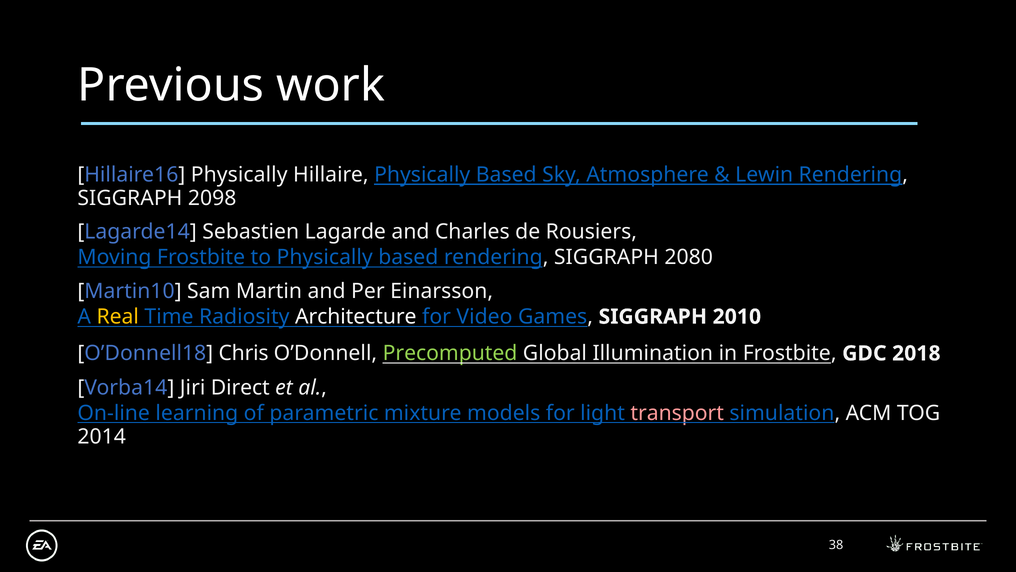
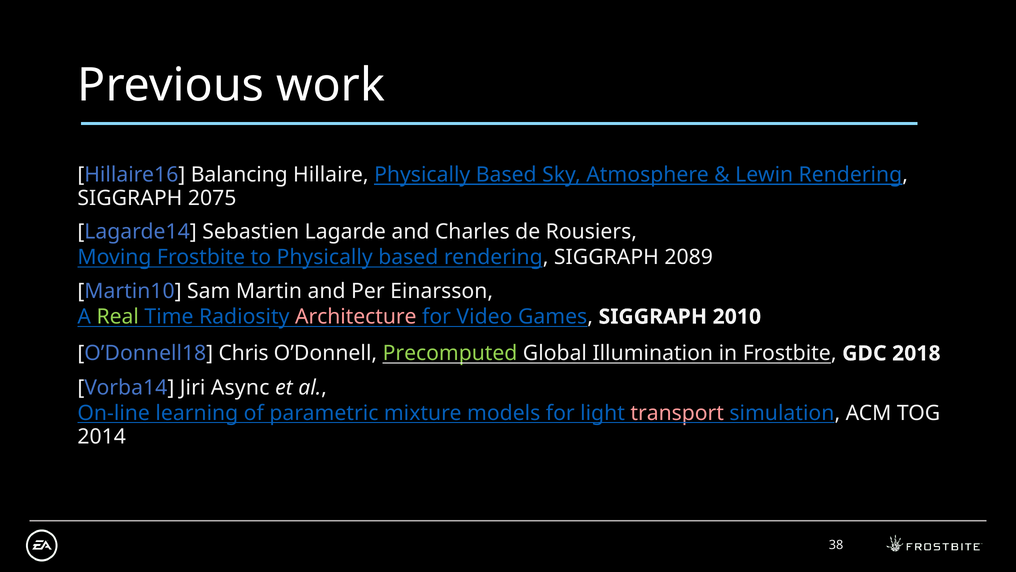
Hillaire16 Physically: Physically -> Balancing
2098: 2098 -> 2075
2080: 2080 -> 2089
Real colour: yellow -> light green
Architecture colour: white -> pink
Direct: Direct -> Async
